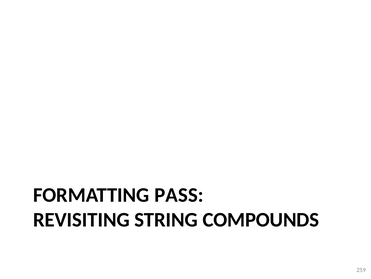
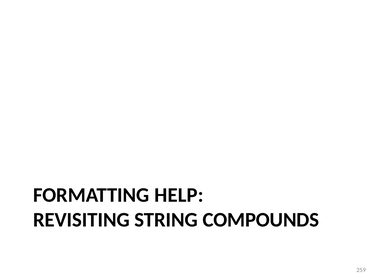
PASS: PASS -> HELP
